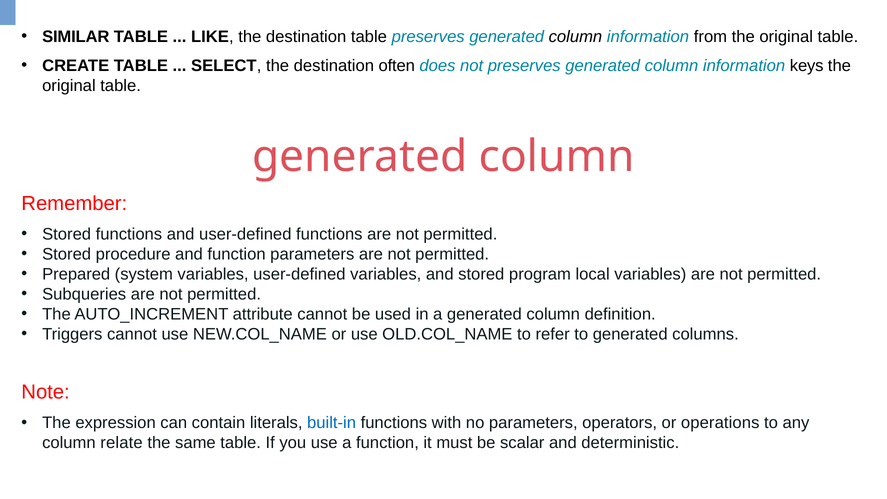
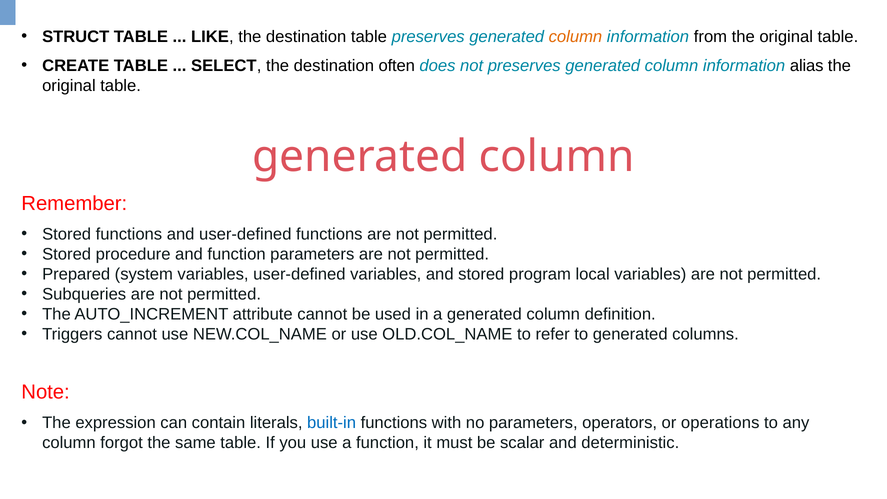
SIMILAR: SIMILAR -> STRUCT
column at (575, 37) colour: black -> orange
keys: keys -> alias
relate: relate -> forgot
